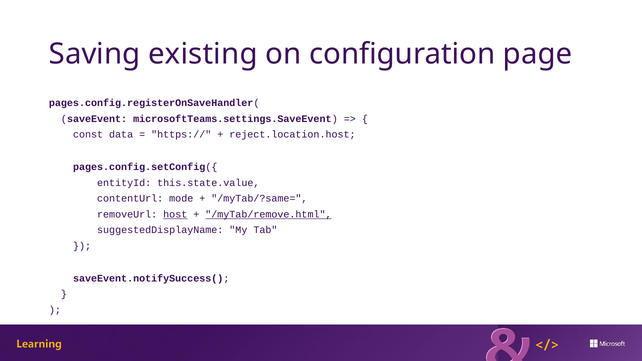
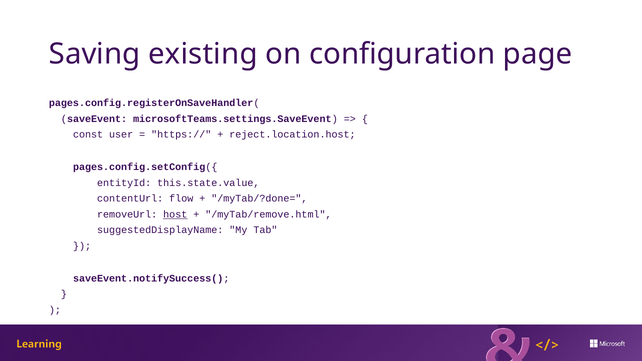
data: data -> user
mode: mode -> flow
/myTab/?same=: /myTab/?same= -> /myTab/?done=
/myTab/remove.html underline: present -> none
